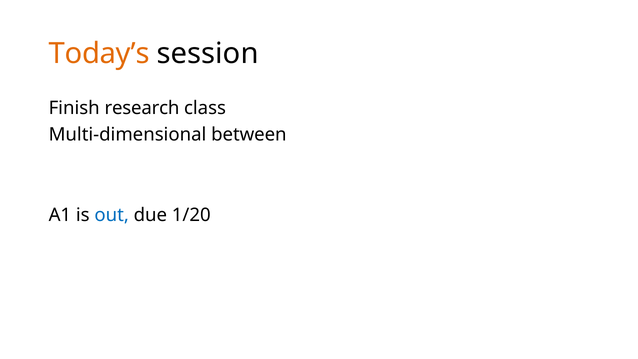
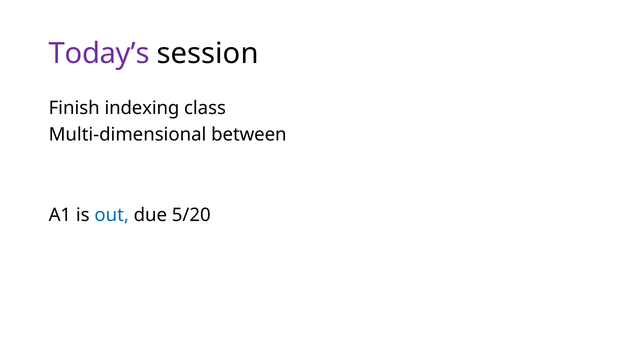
Today’s colour: orange -> purple
research: research -> indexing
1/20: 1/20 -> 5/20
